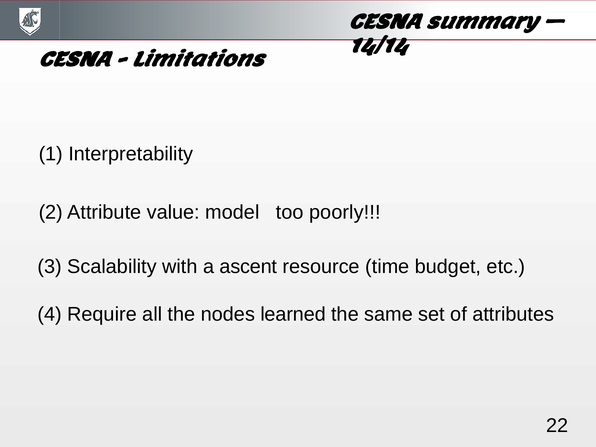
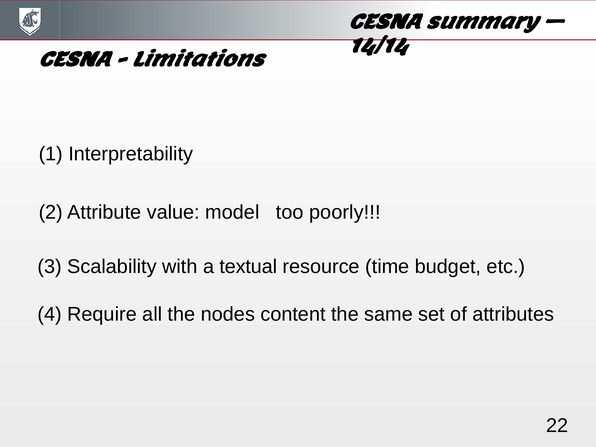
ascent: ascent -> textual
learned: learned -> content
